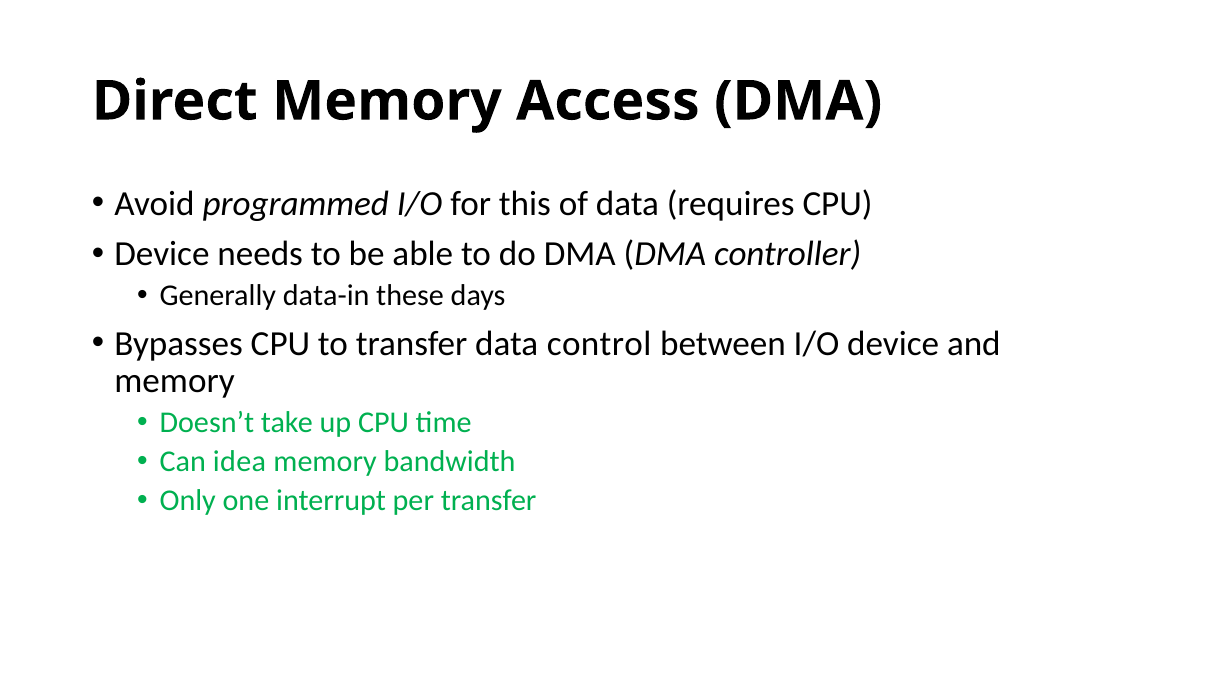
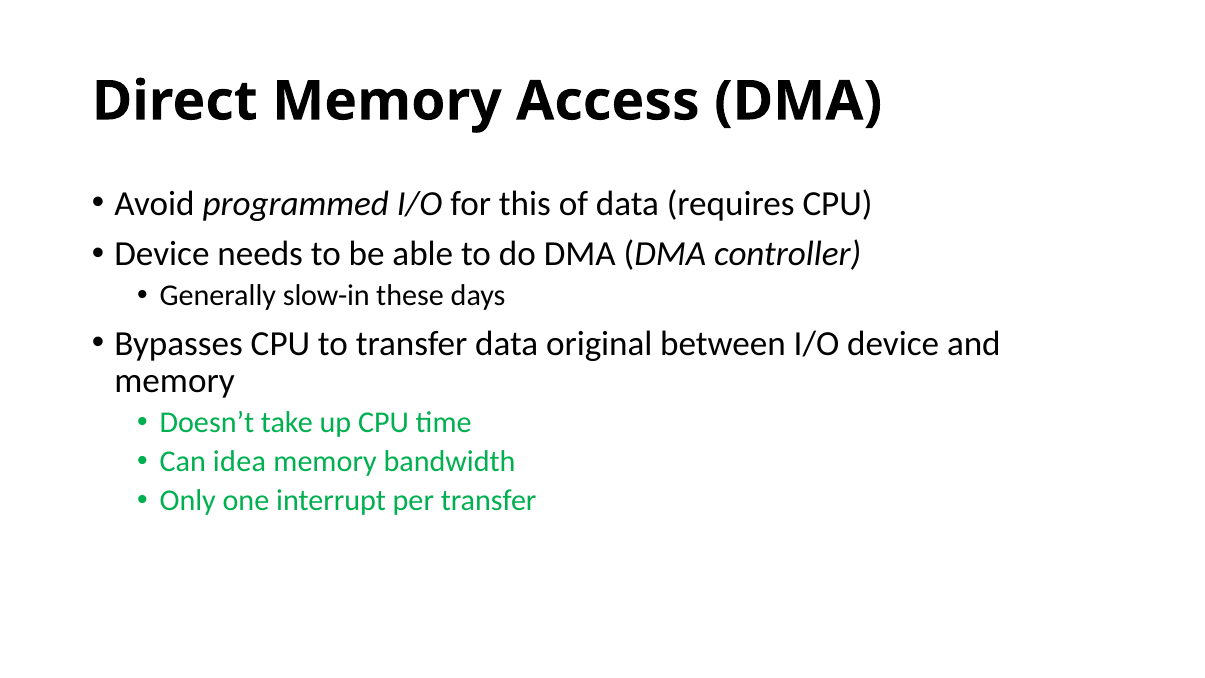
data-in: data-in -> slow-in
control: control -> original
